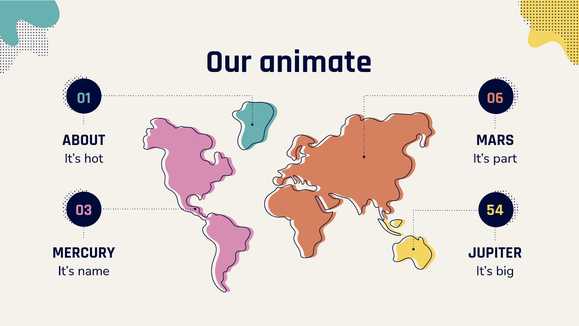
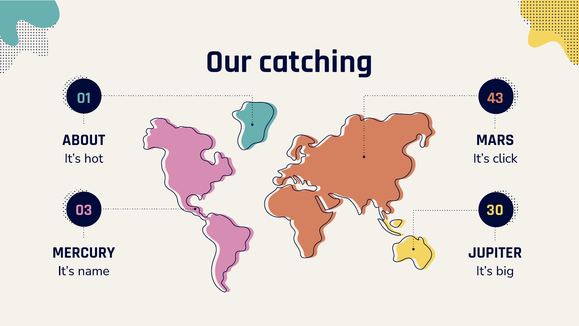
animate: animate -> catching
06: 06 -> 43
part: part -> click
54: 54 -> 30
